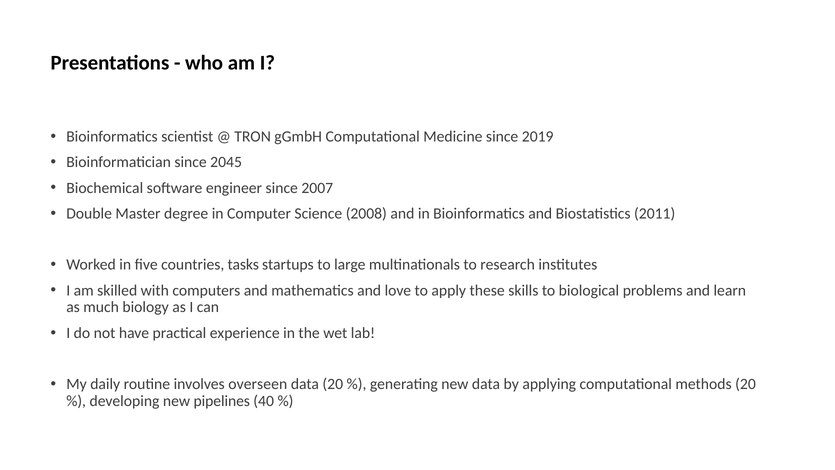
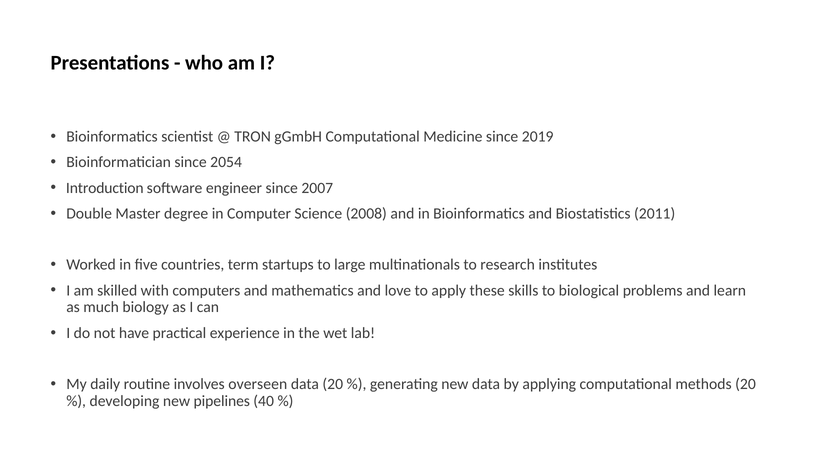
2045: 2045 -> 2054
Biochemical: Biochemical -> Introduction
tasks: tasks -> term
